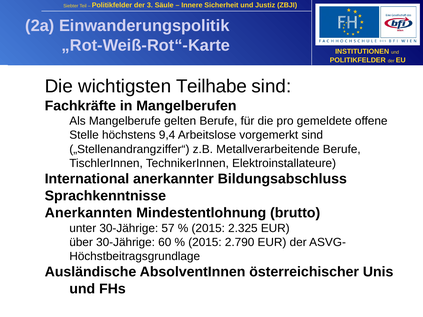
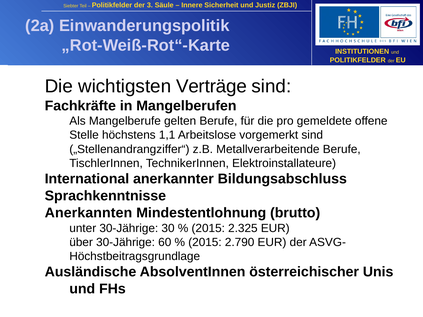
Teilhabe: Teilhabe -> Verträge
9,4: 9,4 -> 1,1
57: 57 -> 30
